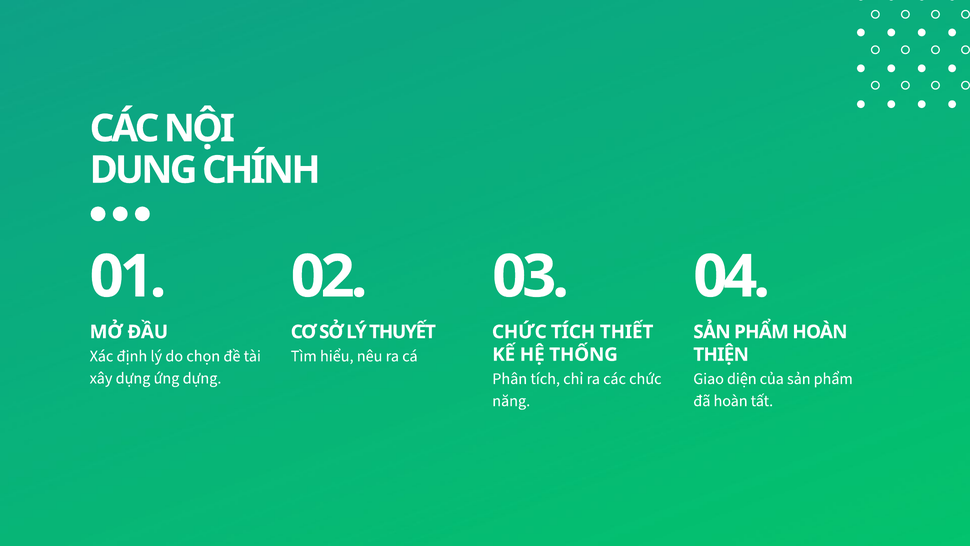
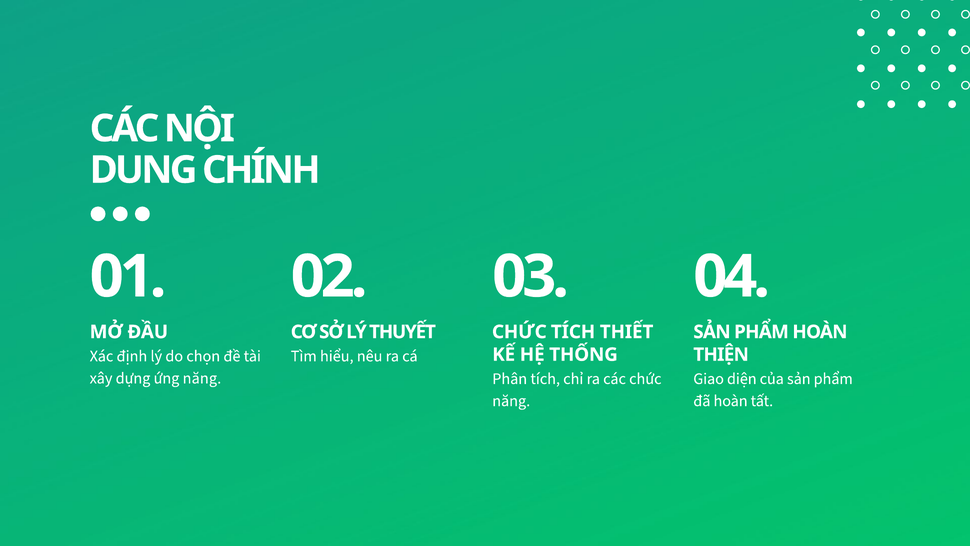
ứng dựng: dựng -> năng
